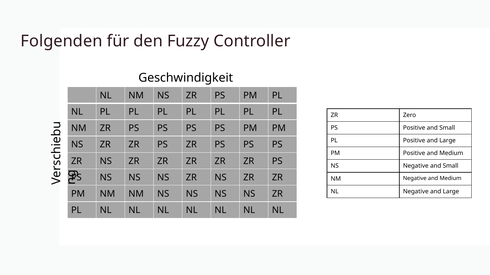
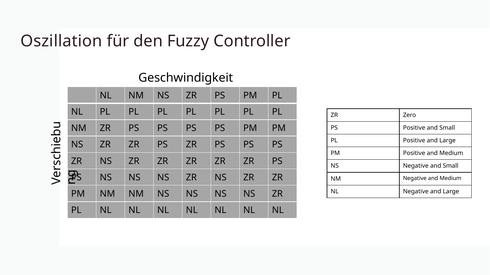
Folgenden: Folgenden -> Oszillation
